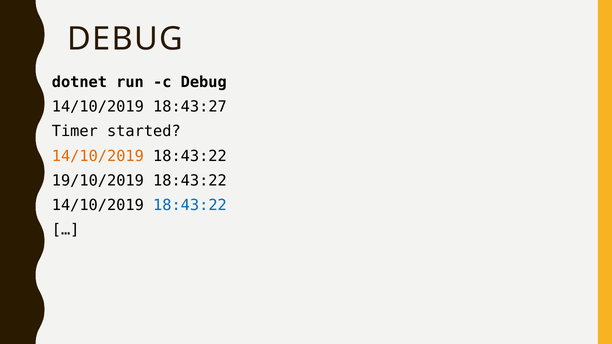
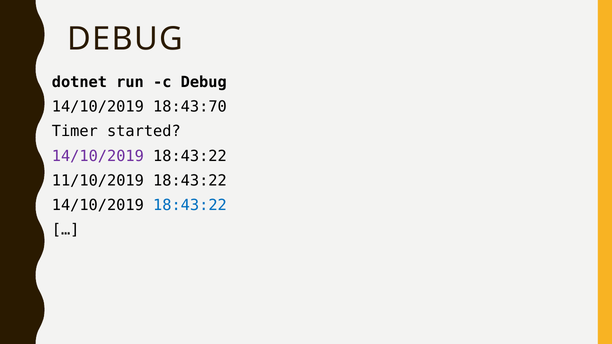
18:43:27: 18:43:27 -> 18:43:70
14/10/2019 at (98, 156) colour: orange -> purple
19/10/2019: 19/10/2019 -> 11/10/2019
